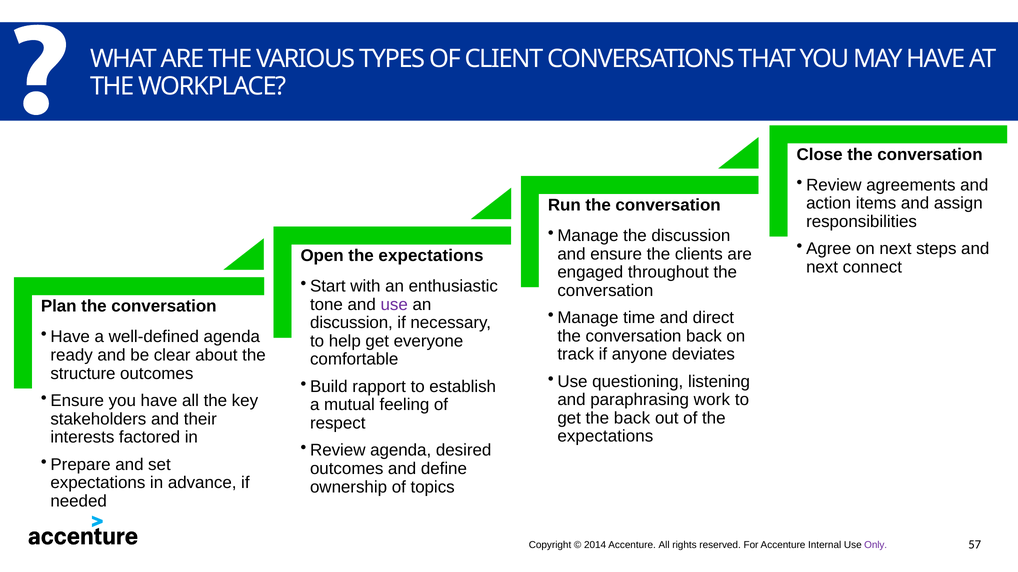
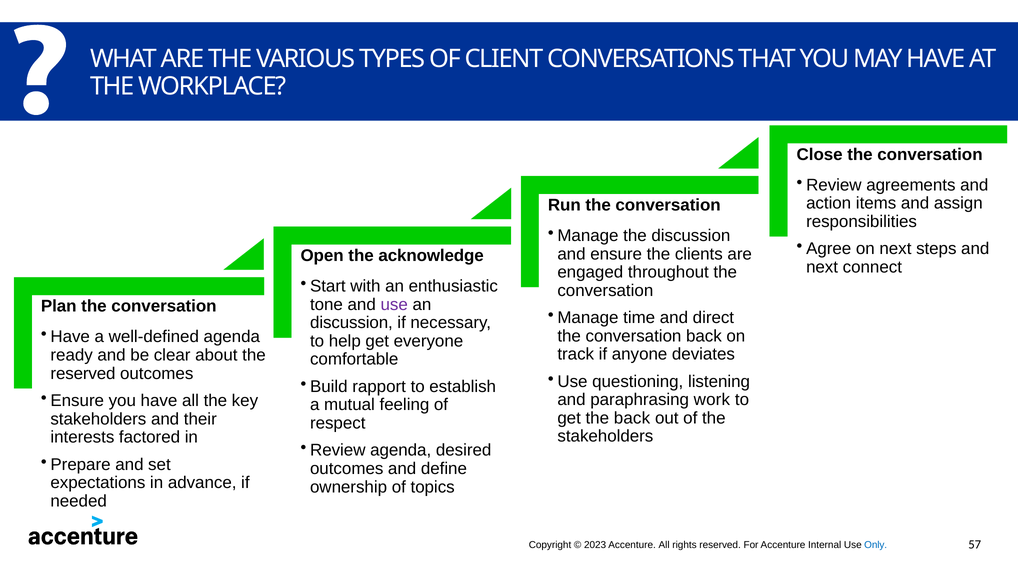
Open the expectations: expectations -> acknowledge
structure at (83, 374): structure -> reserved
expectations at (605, 437): expectations -> stakeholders
2014: 2014 -> 2023
Only colour: purple -> blue
